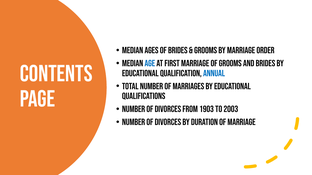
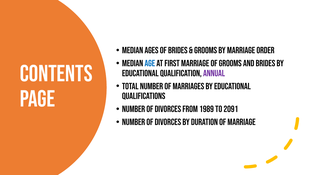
Annual colour: blue -> purple
1903: 1903 -> 1989
2003: 2003 -> 2091
